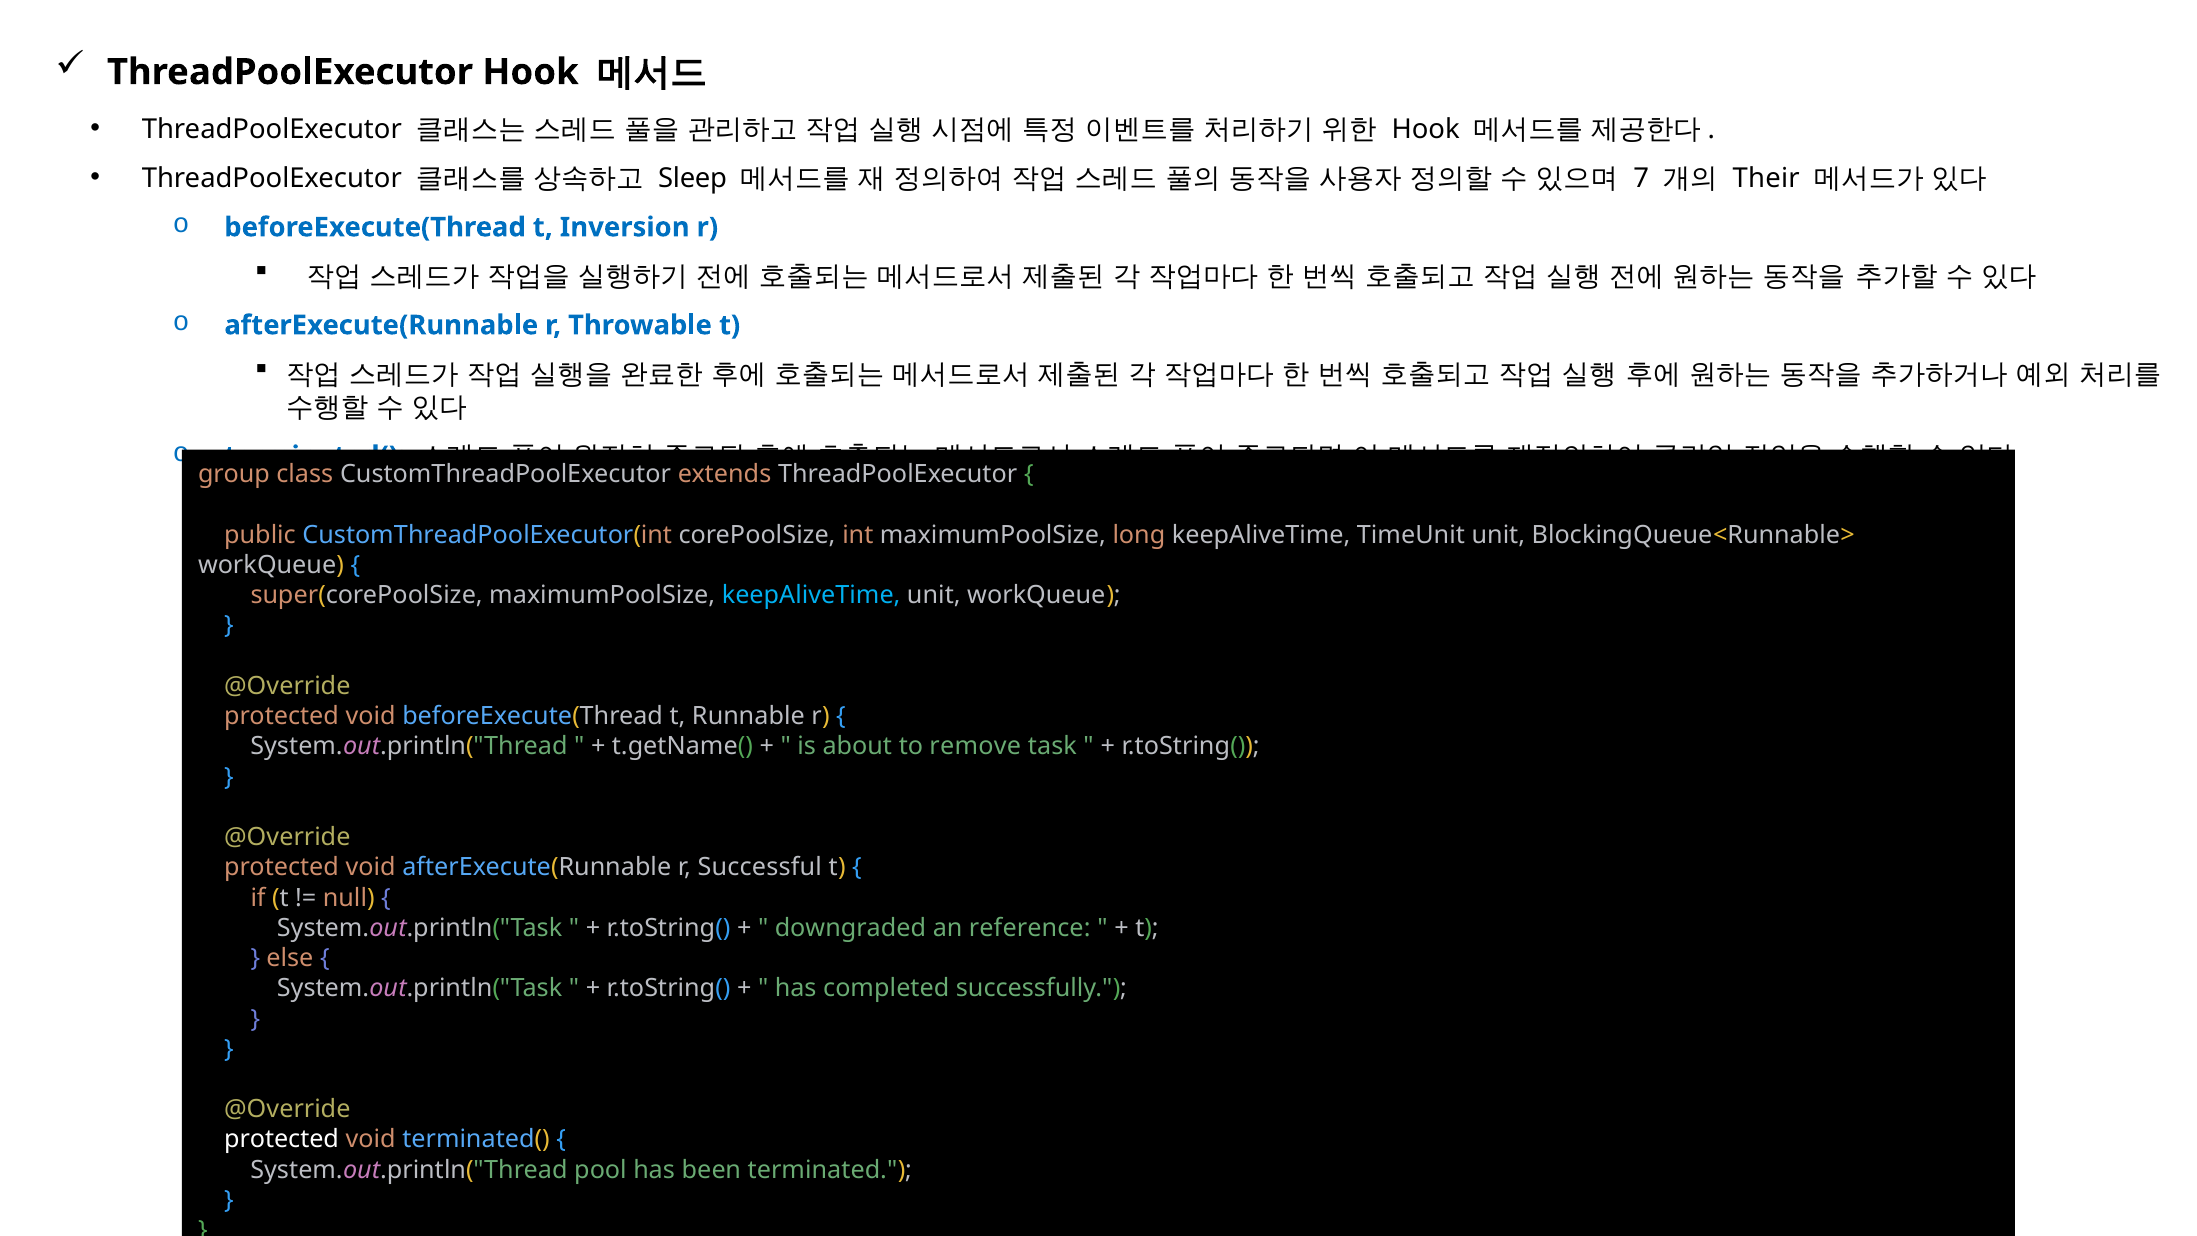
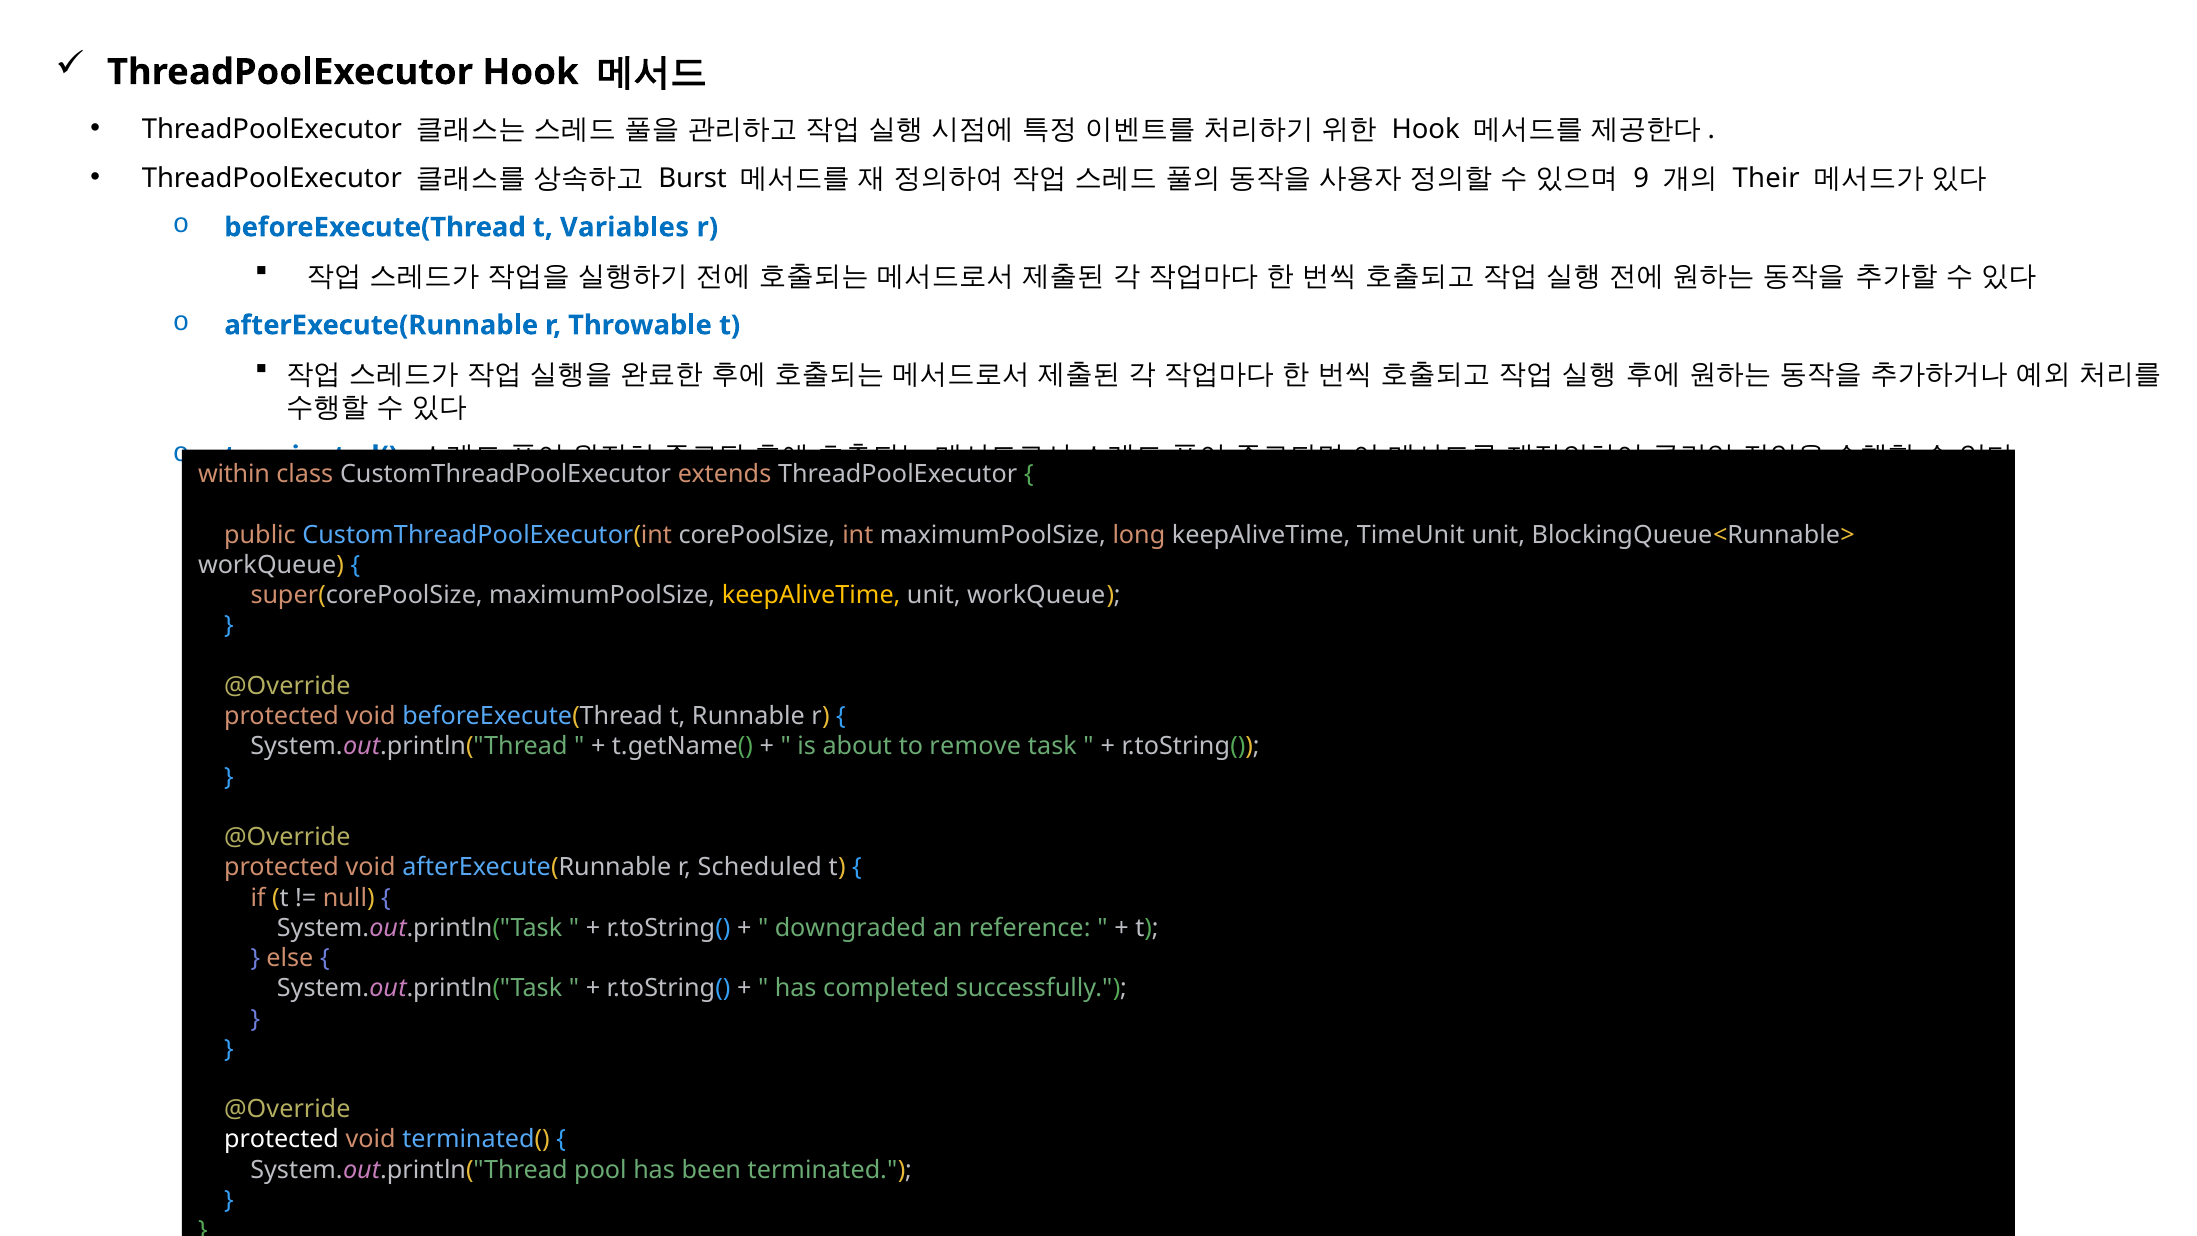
Sleep: Sleep -> Burst
7: 7 -> 9
Inversion: Inversion -> Variables
group: group -> within
keepAliveTime at (811, 595) colour: light blue -> yellow
Successful: Successful -> Scheduled
